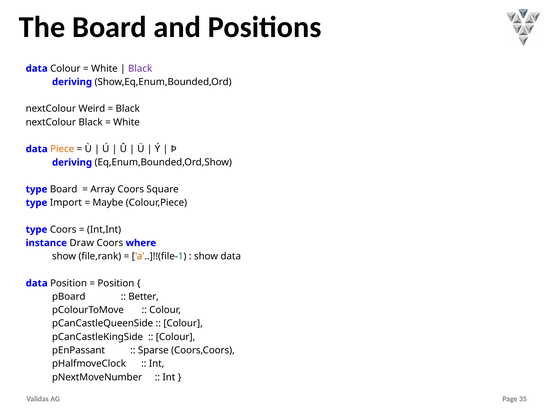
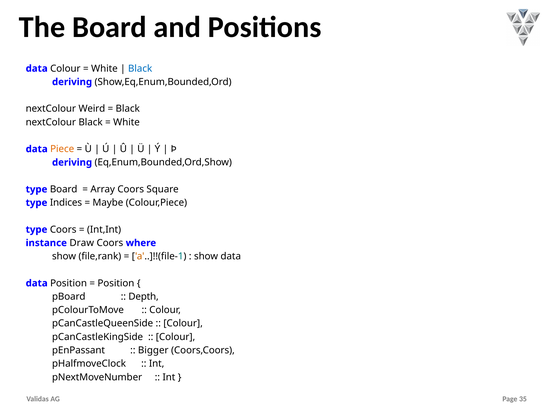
Black at (140, 68) colour: purple -> blue
Import: Import -> Indices
Better: Better -> Depth
Sparse: Sparse -> Bigger
